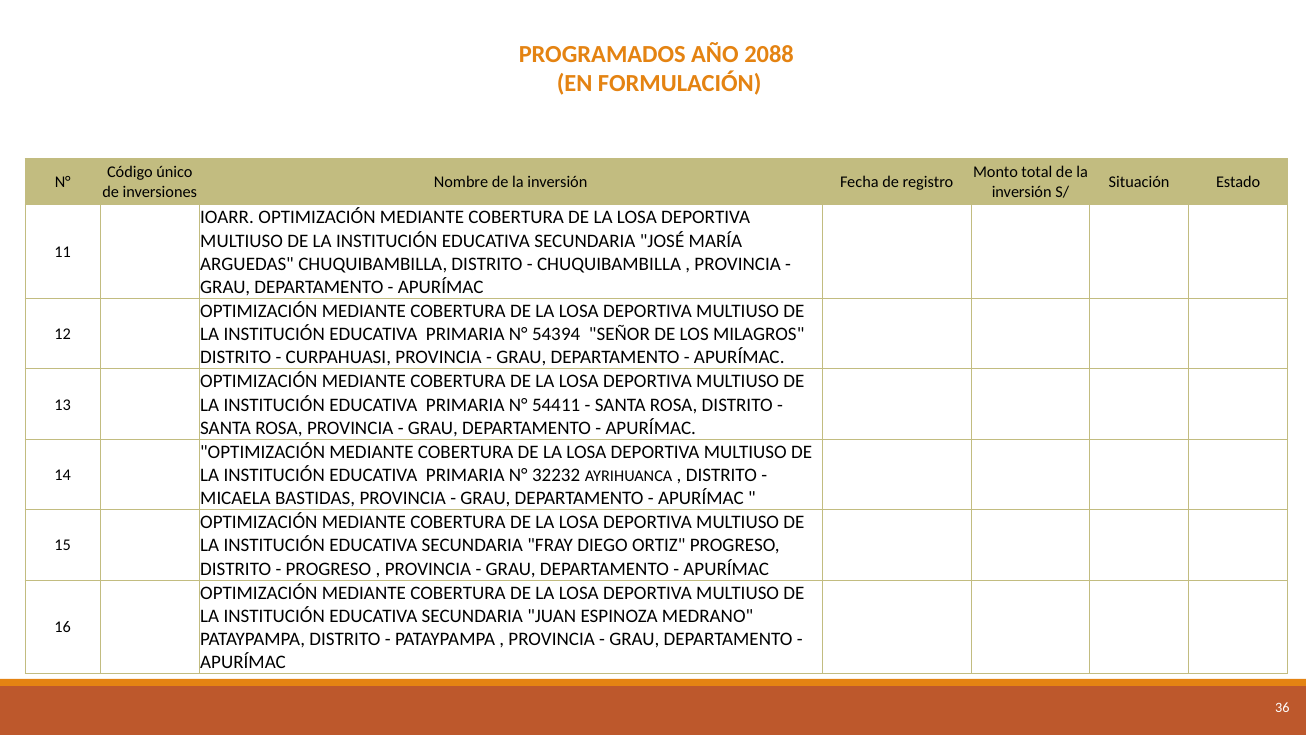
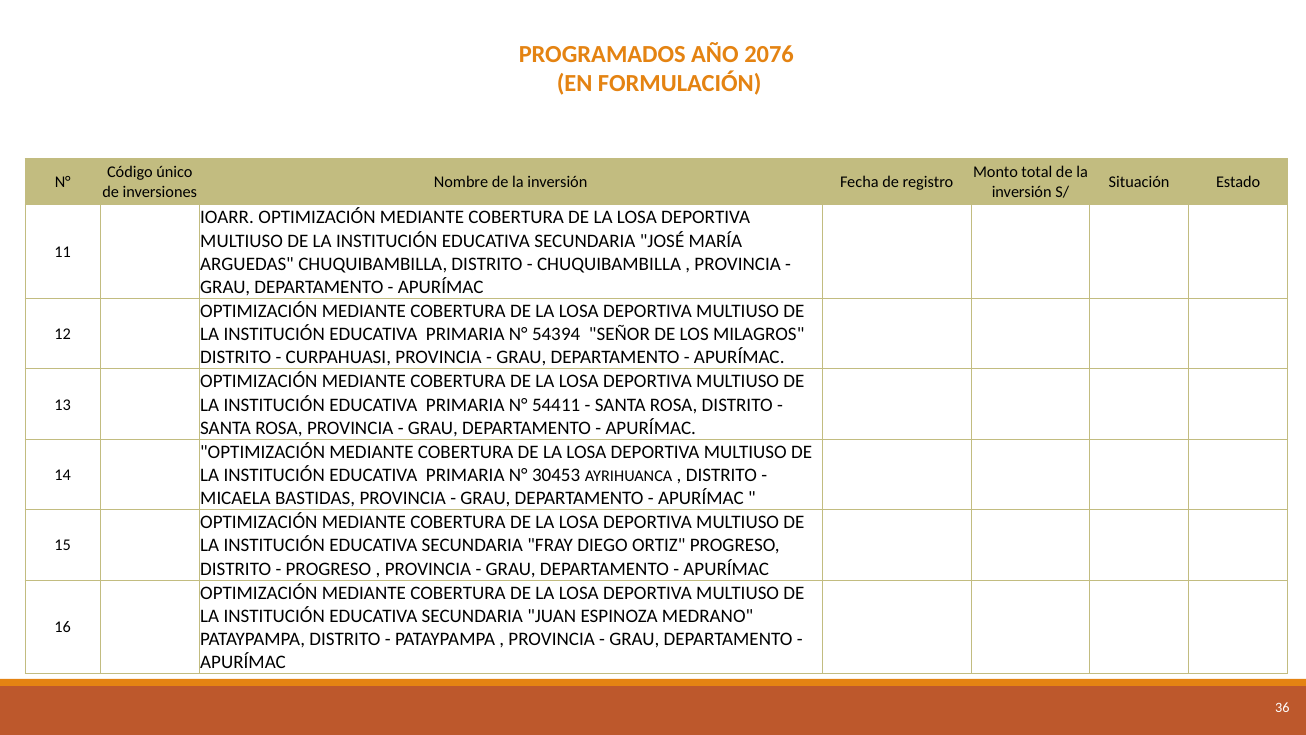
2088: 2088 -> 2076
32232: 32232 -> 30453
